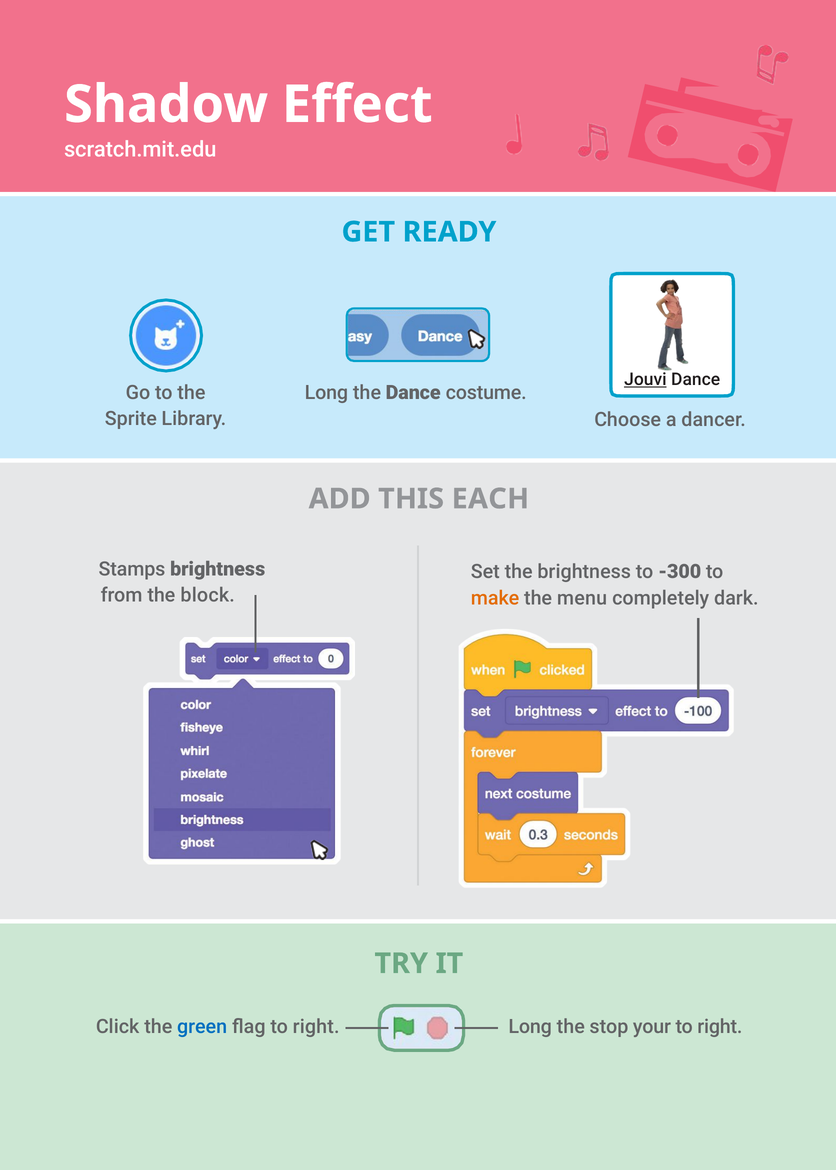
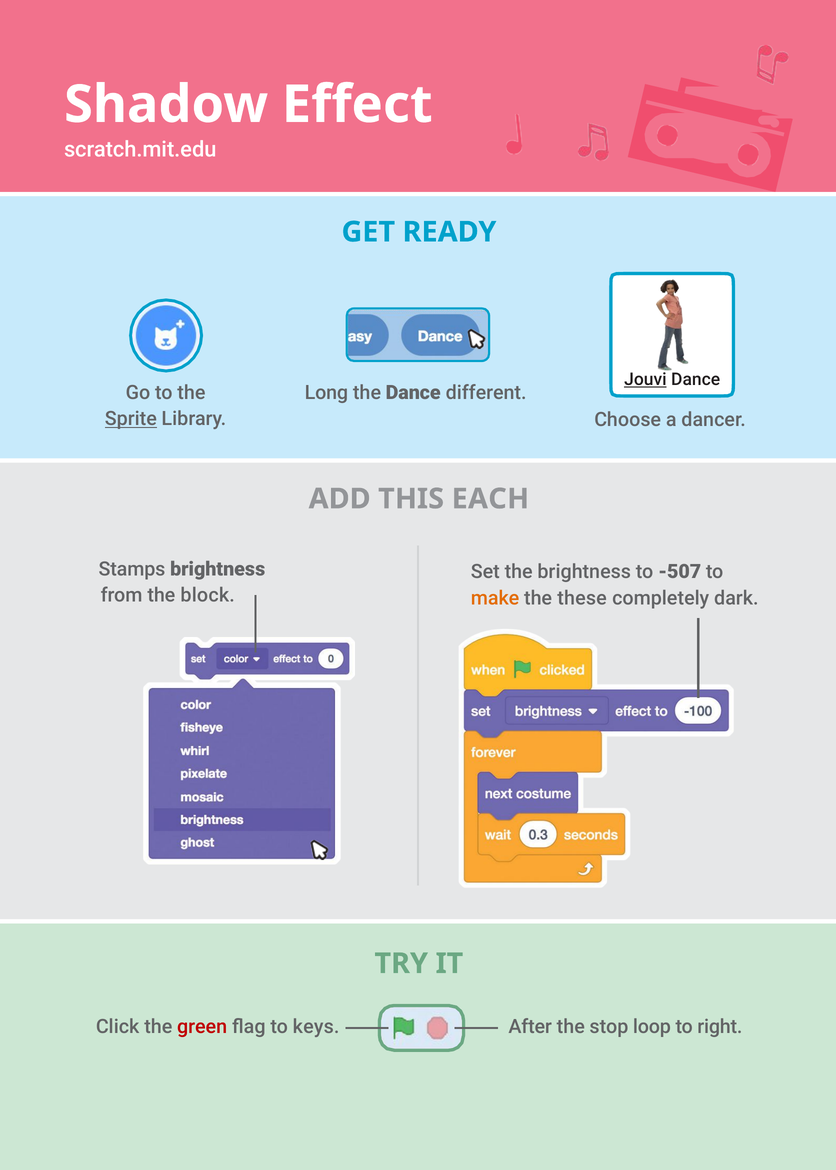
costume: costume -> different
Sprite underline: none -> present
-300: -300 -> -507
menu: menu -> these
green colour: blue -> red
flag to right: right -> keys
Long at (530, 1027): Long -> After
your: your -> loop
